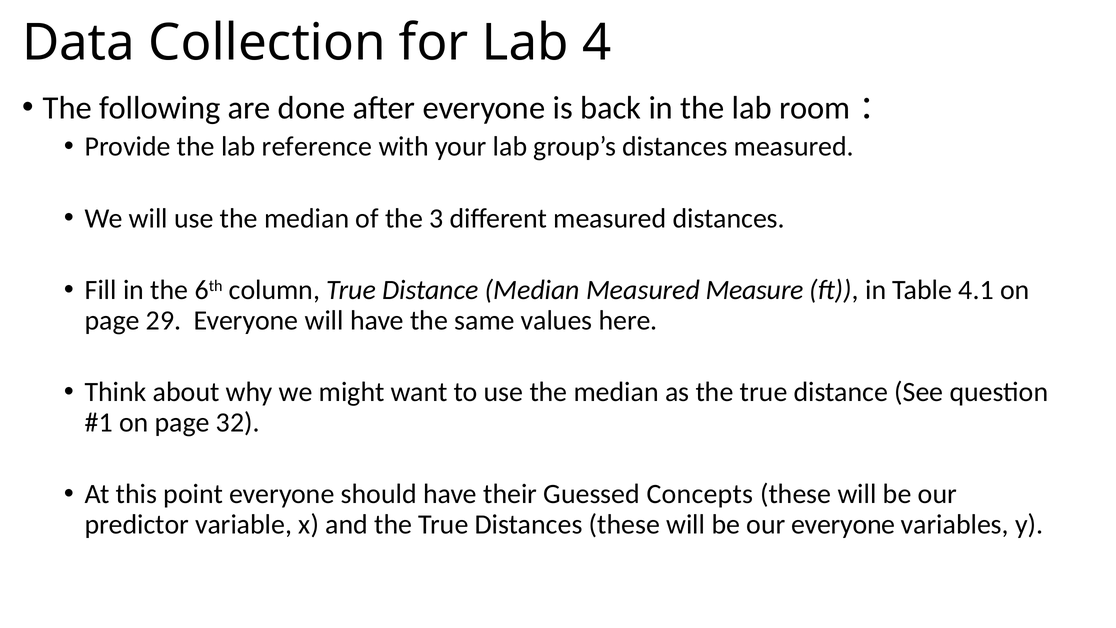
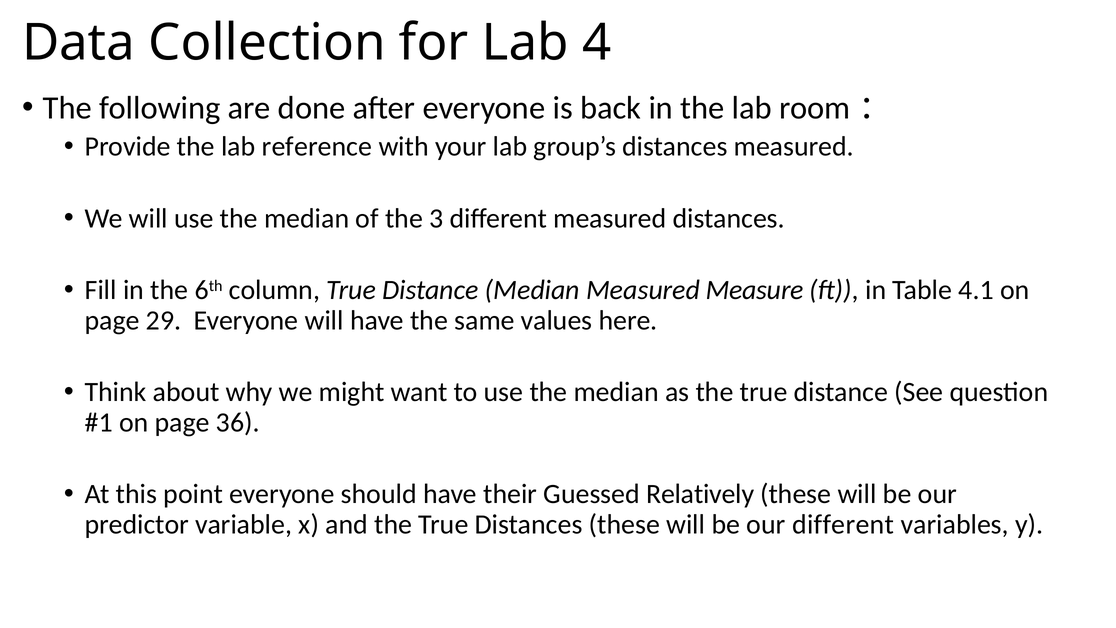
32: 32 -> 36
Concepts: Concepts -> Relatively
our everyone: everyone -> different
